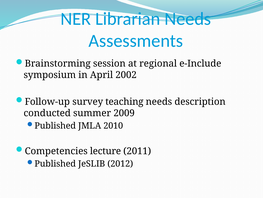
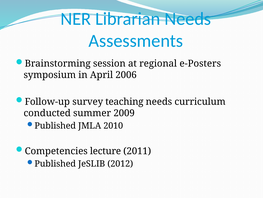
e-Include: e-Include -> e-Posters
2002: 2002 -> 2006
description: description -> curriculum
